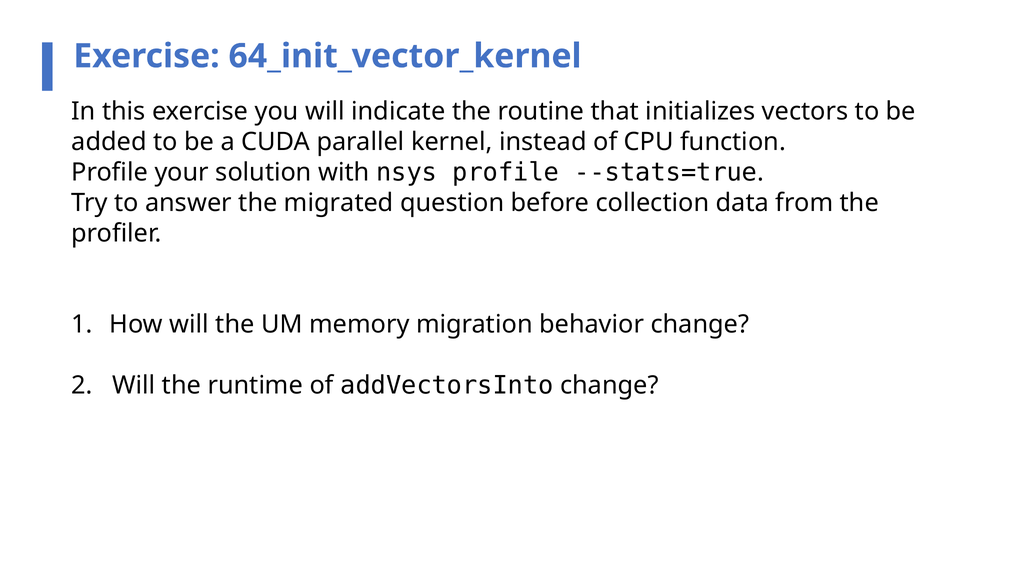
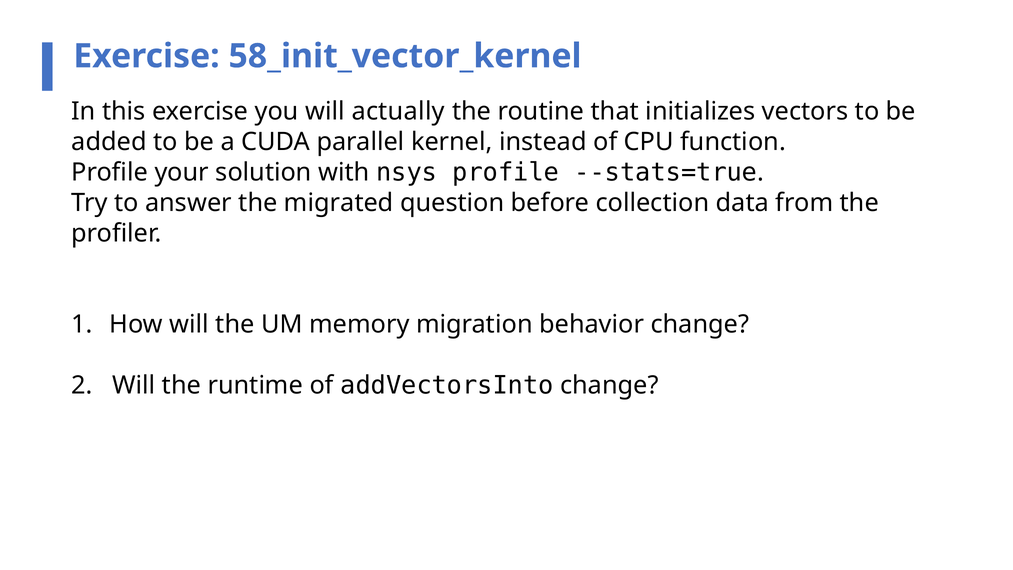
64_init_vector_kernel: 64_init_vector_kernel -> 58_init_vector_kernel
indicate: indicate -> actually
